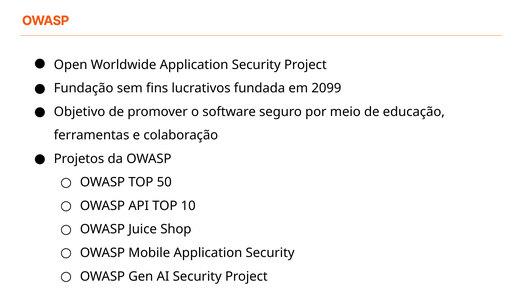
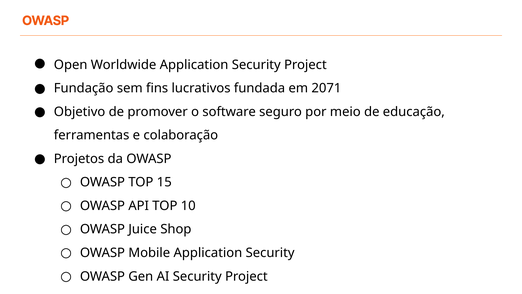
2099: 2099 -> 2071
50: 50 -> 15
